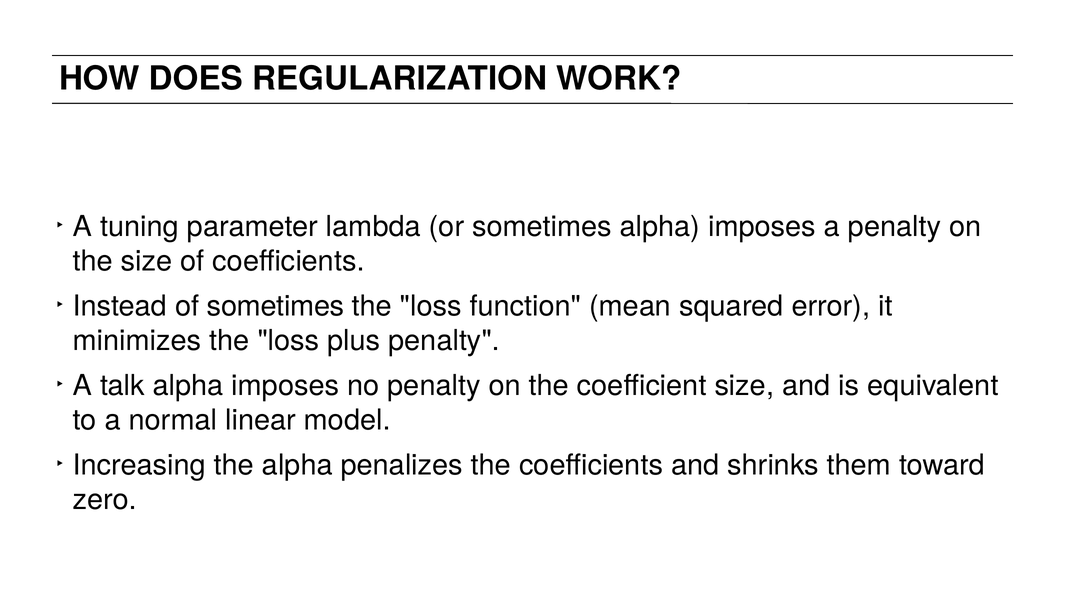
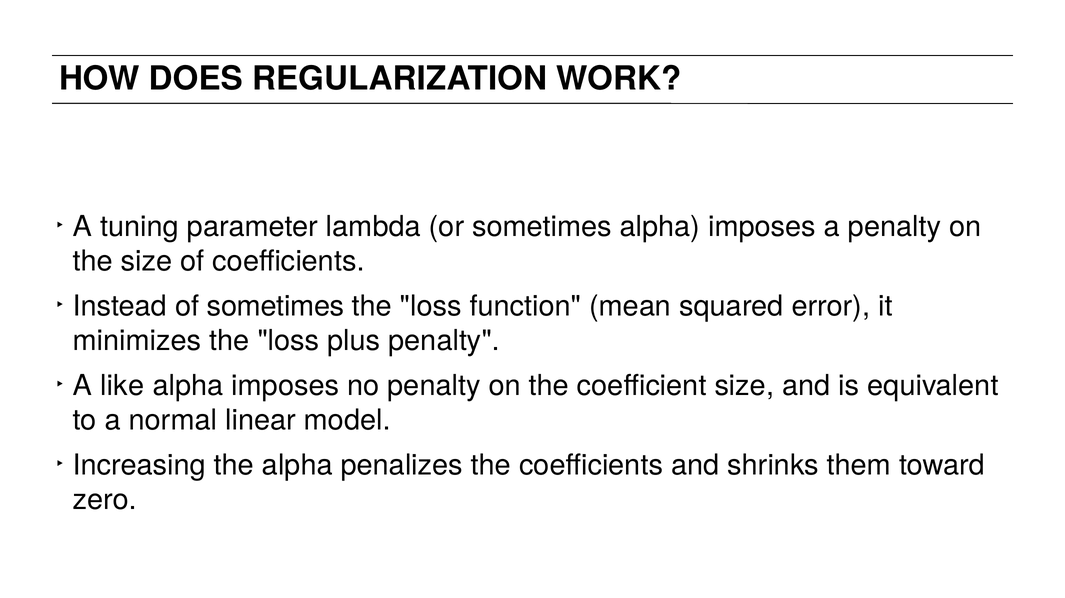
talk: talk -> like
